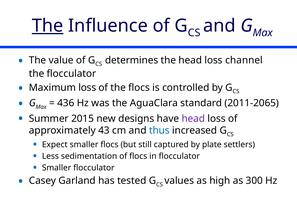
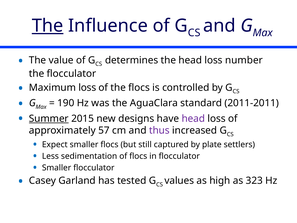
channel: channel -> number
436: 436 -> 190
2011-2065: 2011-2065 -> 2011-2011
Summer underline: none -> present
43: 43 -> 57
thus colour: blue -> purple
300: 300 -> 323
